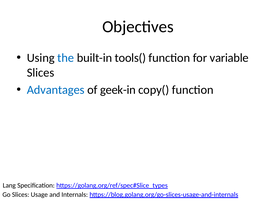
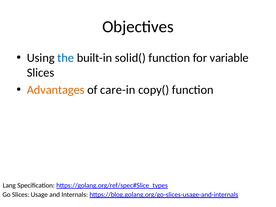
tools(: tools( -> solid(
Advantages colour: blue -> orange
geek-in: geek-in -> care-in
